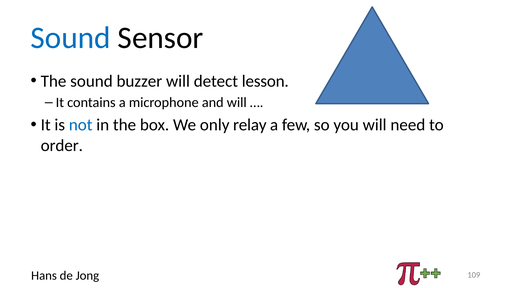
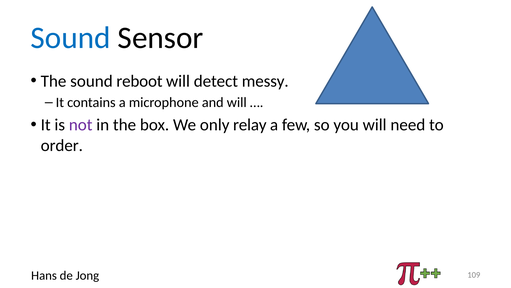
buzzer: buzzer -> reboot
lesson: lesson -> messy
not colour: blue -> purple
